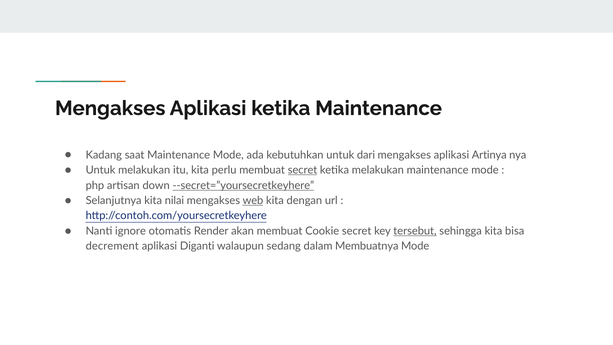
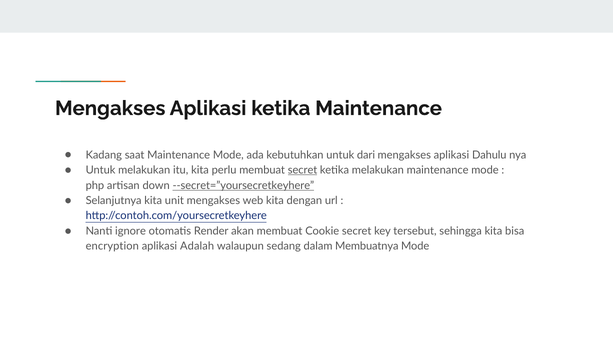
Artinya: Artinya -> Dahulu
nilai: nilai -> unit
web underline: present -> none
tersebut underline: present -> none
decrement: decrement -> encryption
Diganti: Diganti -> Adalah
